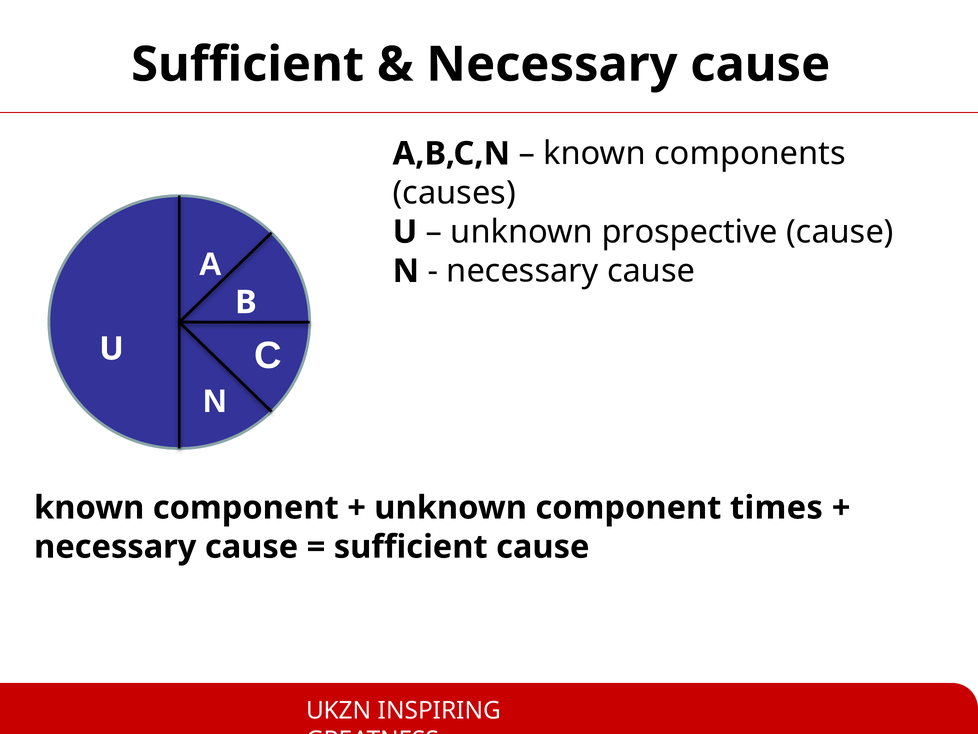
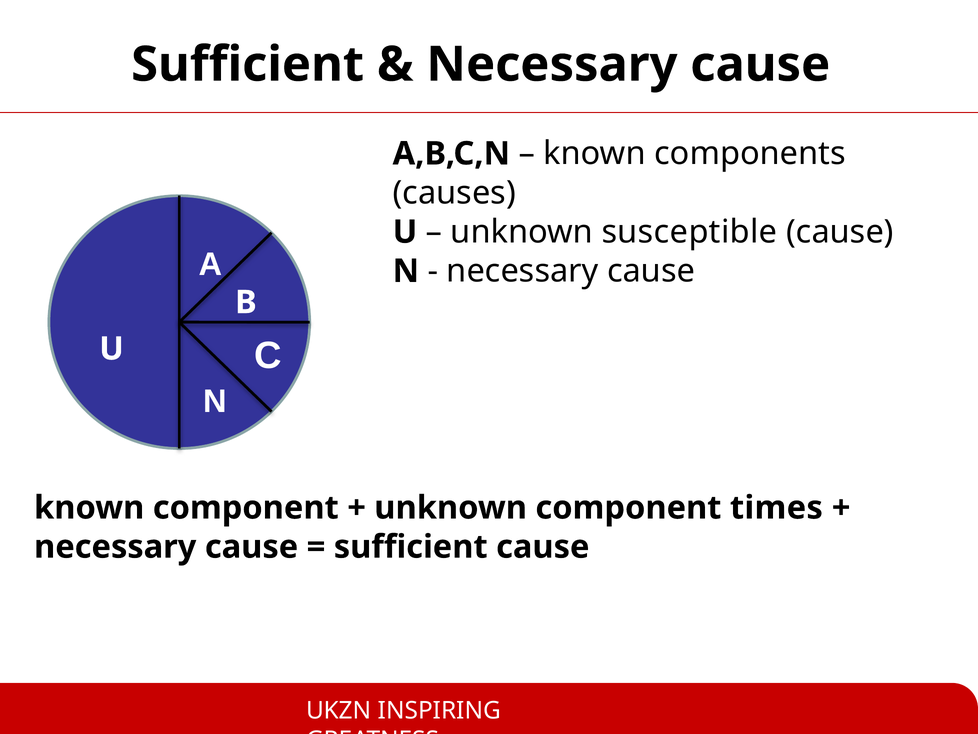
prospective: prospective -> susceptible
